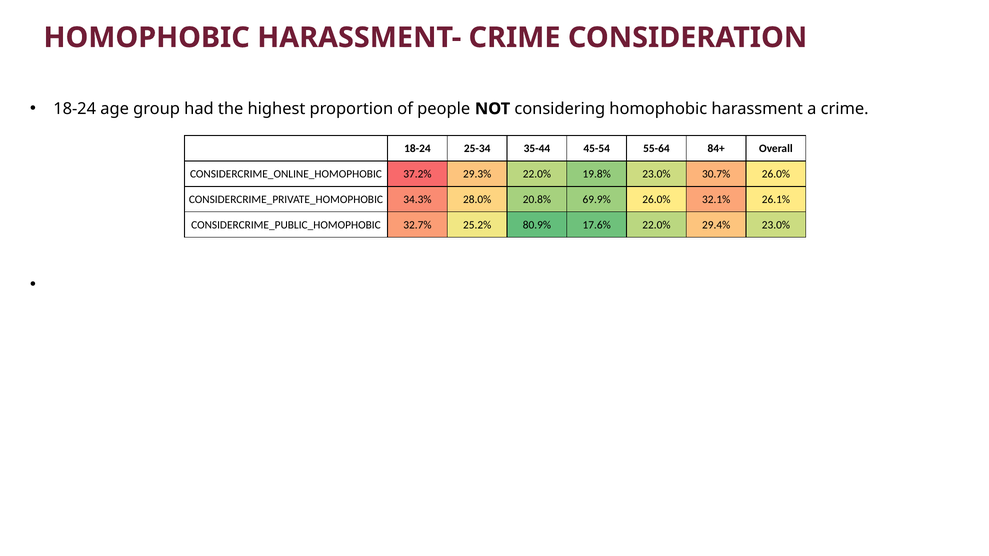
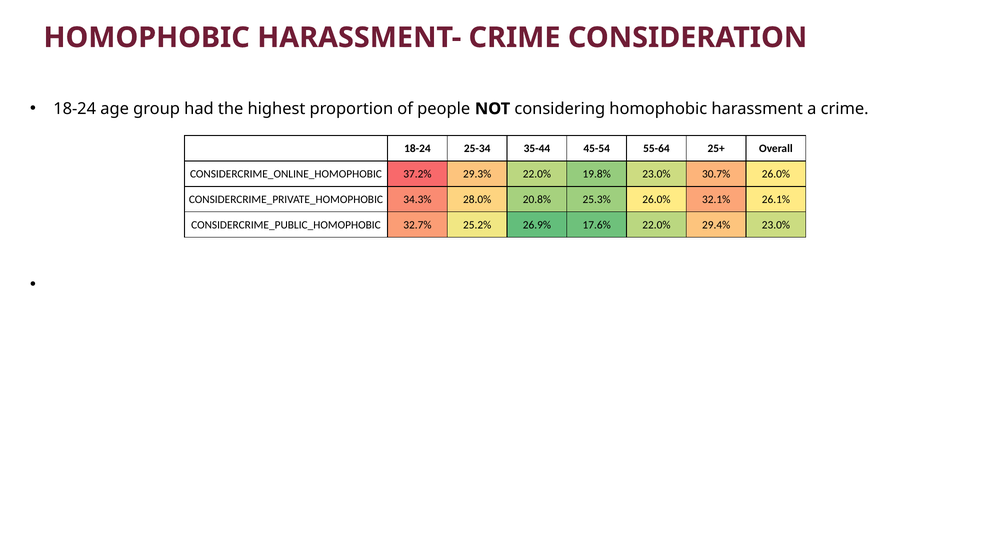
84+: 84+ -> 25+
69.9%: 69.9% -> 25.3%
80.9%: 80.9% -> 26.9%
